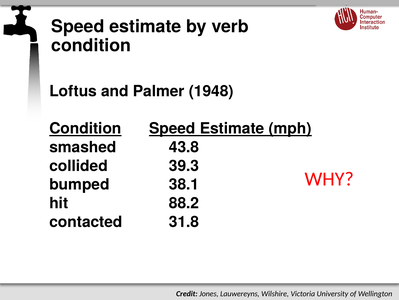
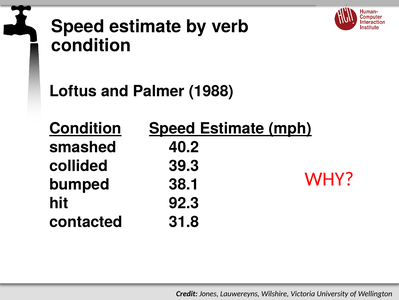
1948: 1948 -> 1988
43.8: 43.8 -> 40.2
88.2: 88.2 -> 92.3
